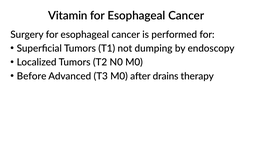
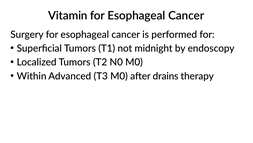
dumping: dumping -> midnight
Before: Before -> Within
